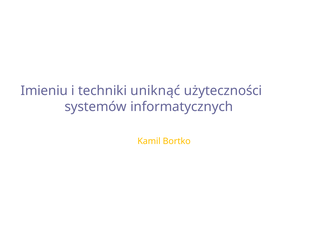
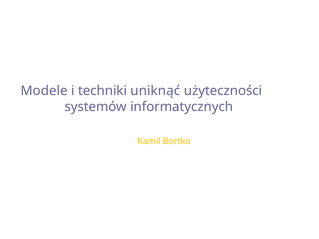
Imieniu: Imieniu -> Modele
